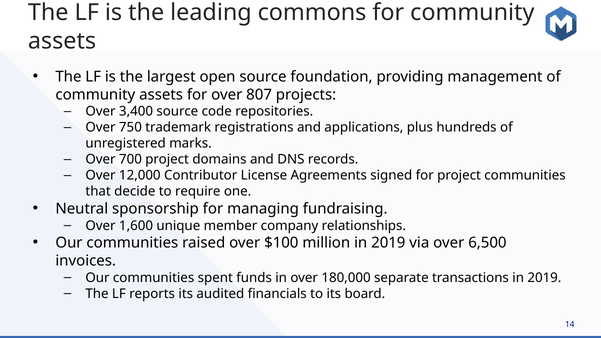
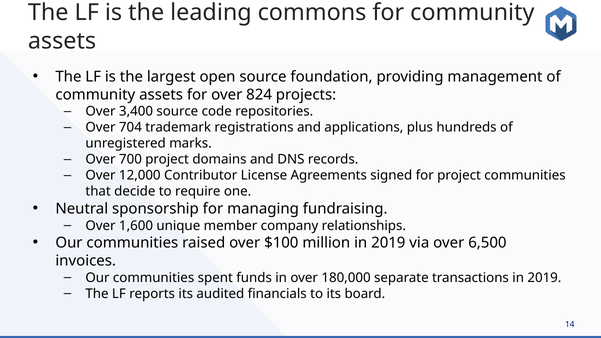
807: 807 -> 824
750: 750 -> 704
